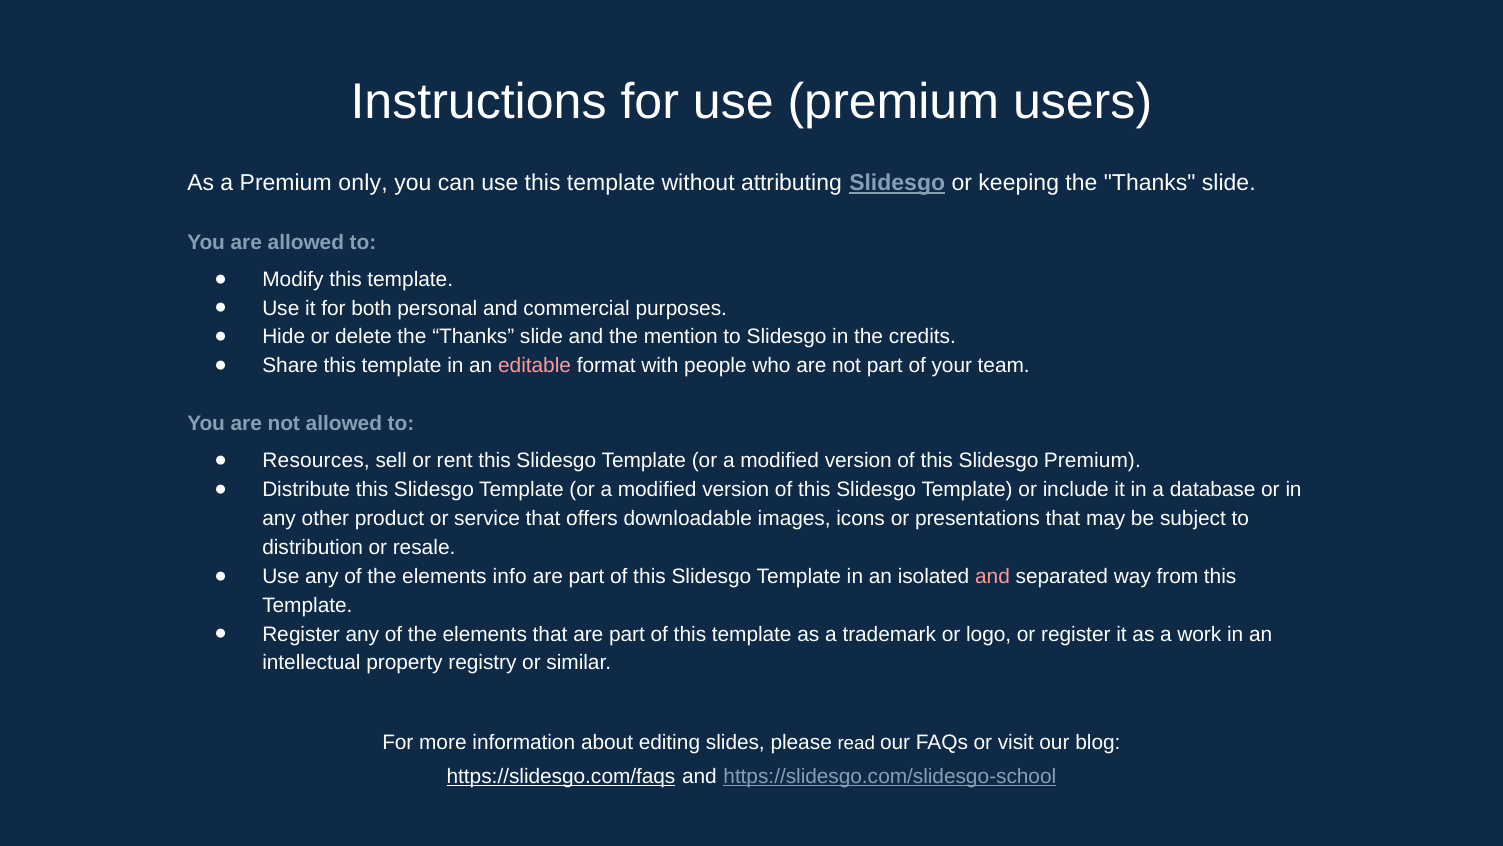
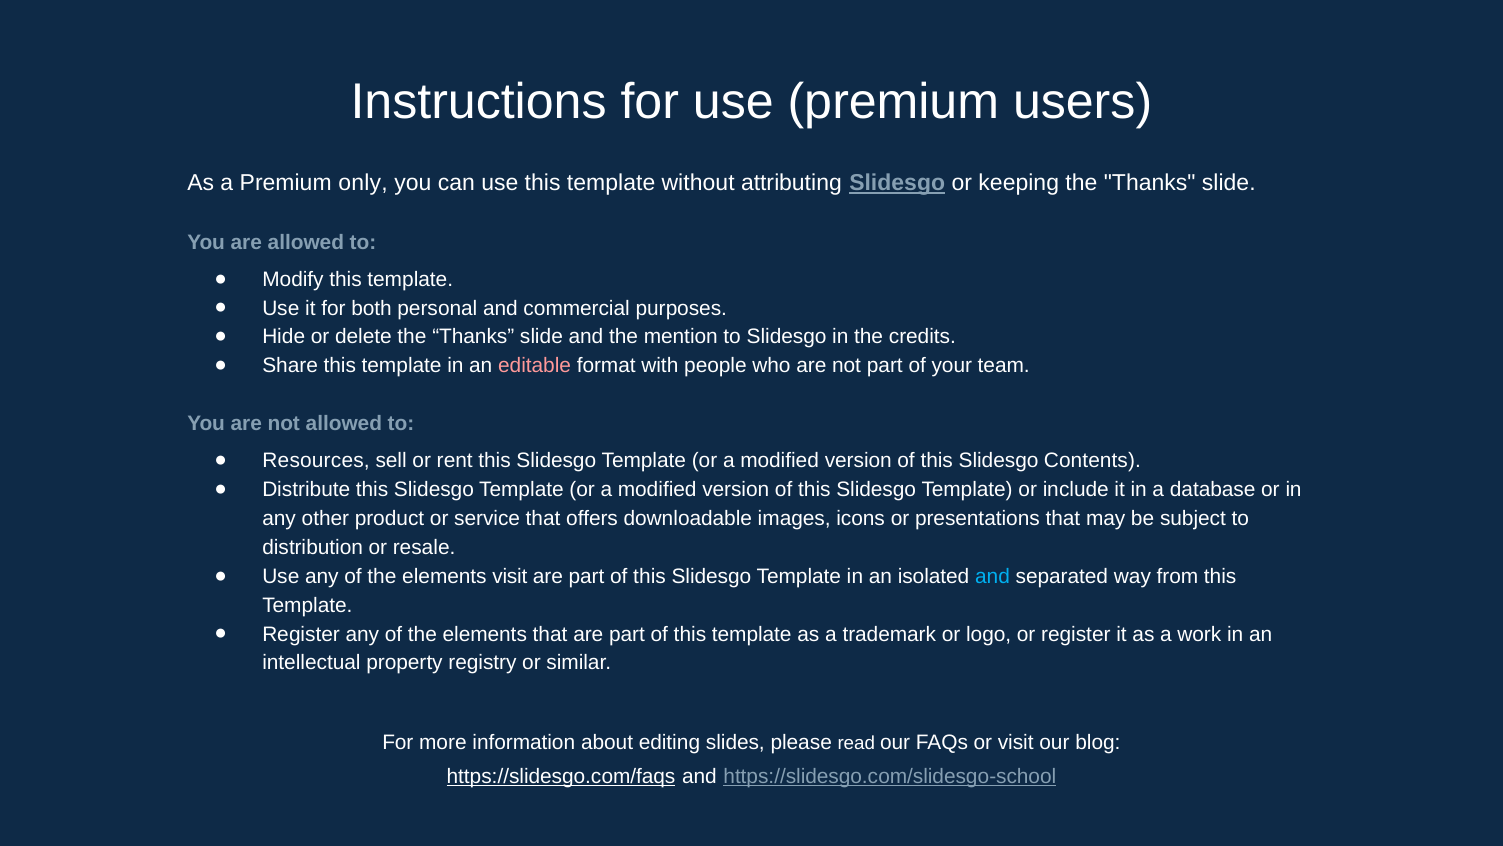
Slidesgo Premium: Premium -> Contents
elements info: info -> visit
and at (993, 576) colour: pink -> light blue
